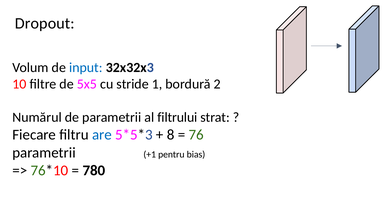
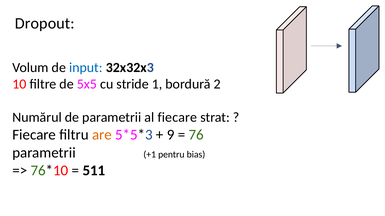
al filtrului: filtrului -> fiecare
are colour: blue -> orange
8: 8 -> 9
780: 780 -> 511
